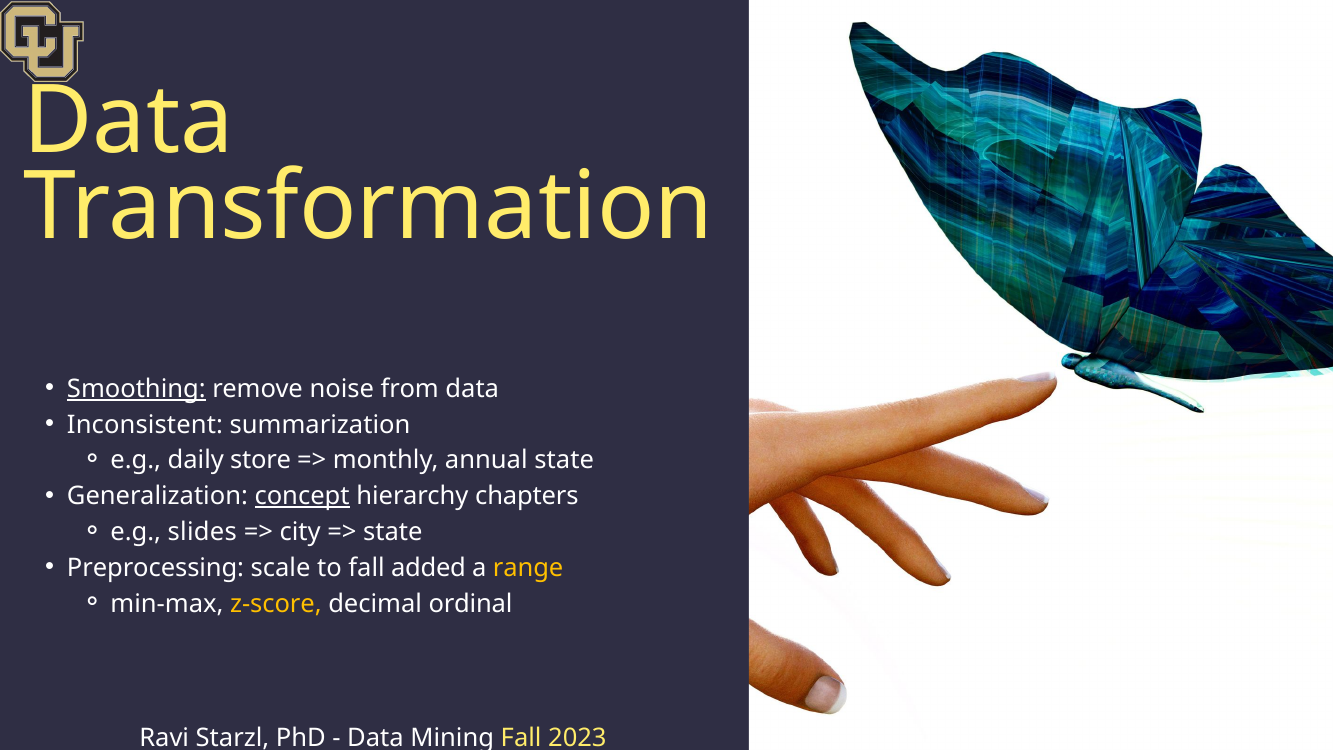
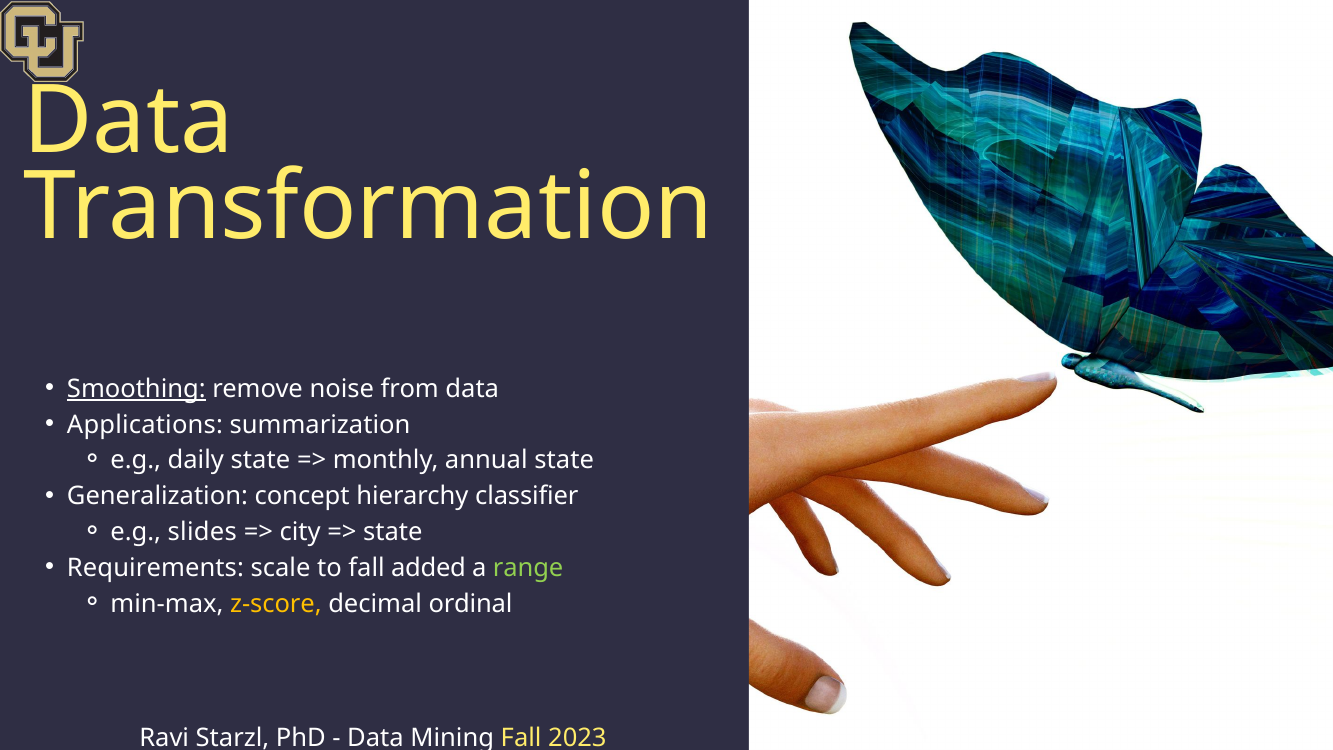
Inconsistent: Inconsistent -> Applications
daily store: store -> state
concept underline: present -> none
chapters: chapters -> classifier
Preprocessing: Preprocessing -> Requirements
range colour: yellow -> light green
